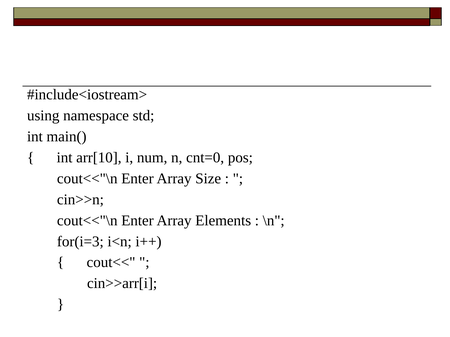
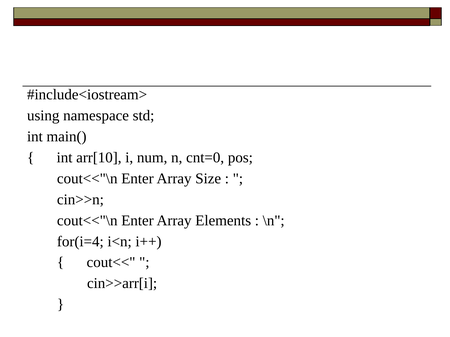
for(i=3: for(i=3 -> for(i=4
